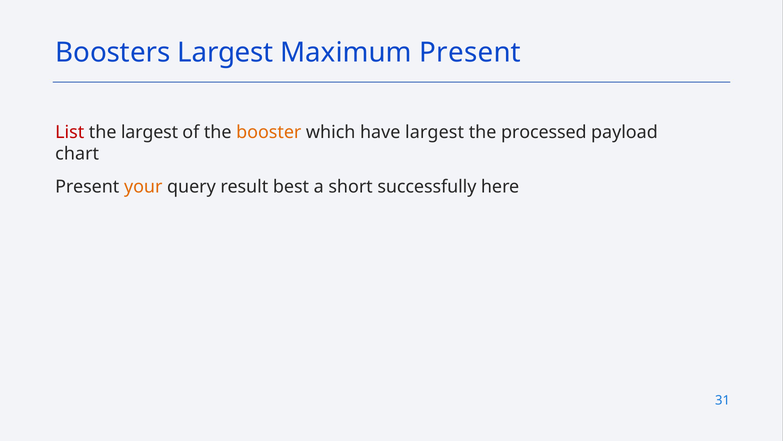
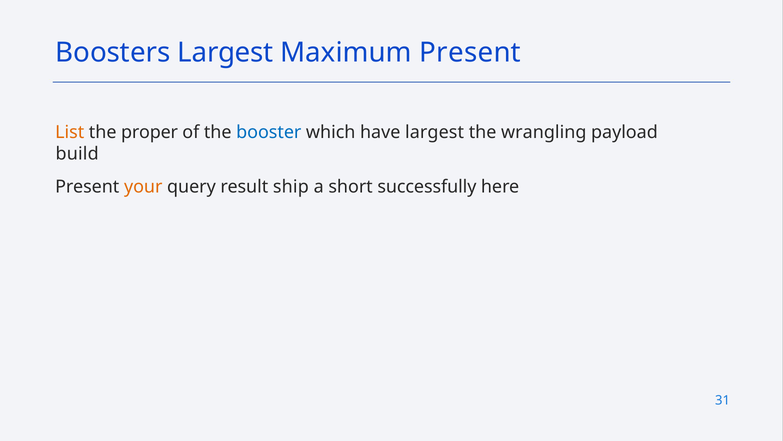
List colour: red -> orange
the largest: largest -> proper
booster colour: orange -> blue
processed: processed -> wrangling
chart: chart -> build
best: best -> ship
